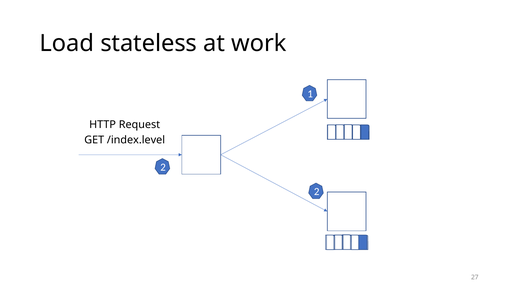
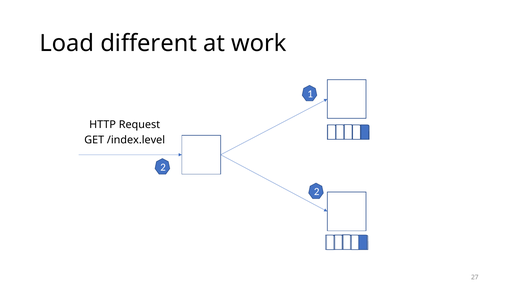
stateless: stateless -> different
